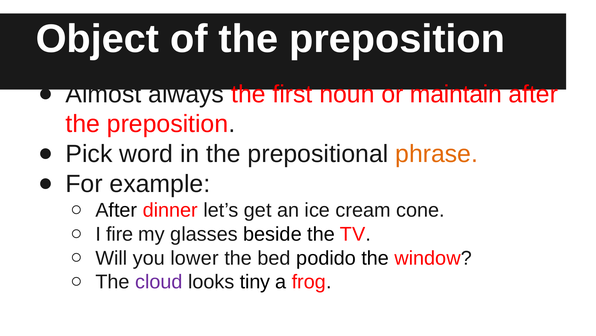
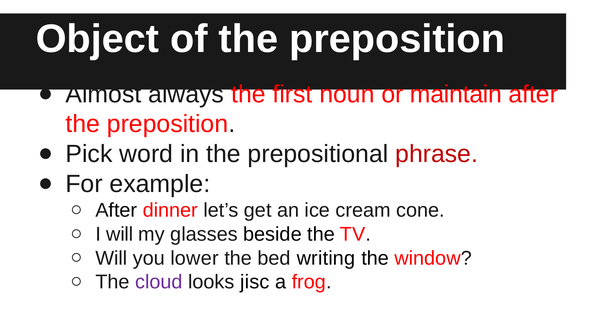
phrase colour: orange -> red
I fire: fire -> will
podido: podido -> writing
tiny: tiny -> jisc
